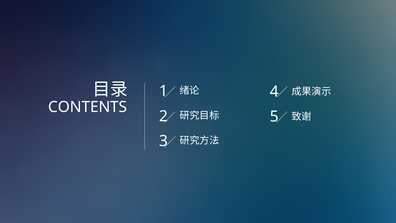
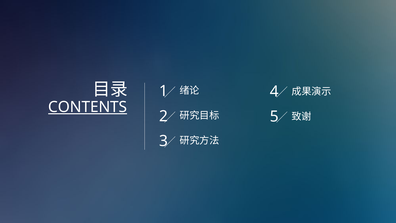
CONTENTS underline: none -> present
